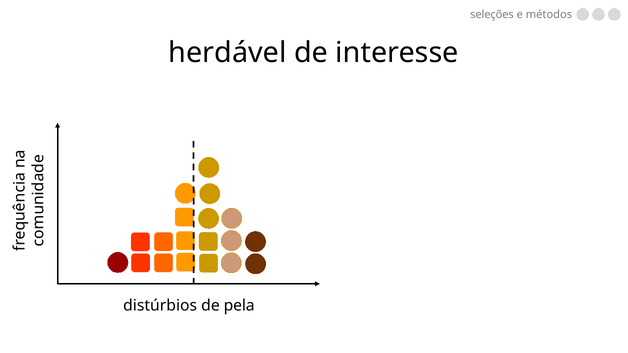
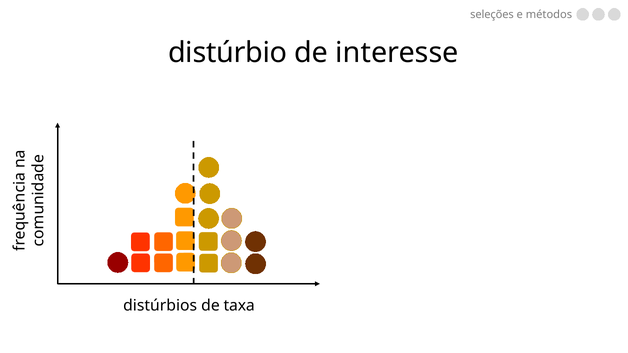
herdável: herdável -> distúrbio
pela: pela -> taxa
